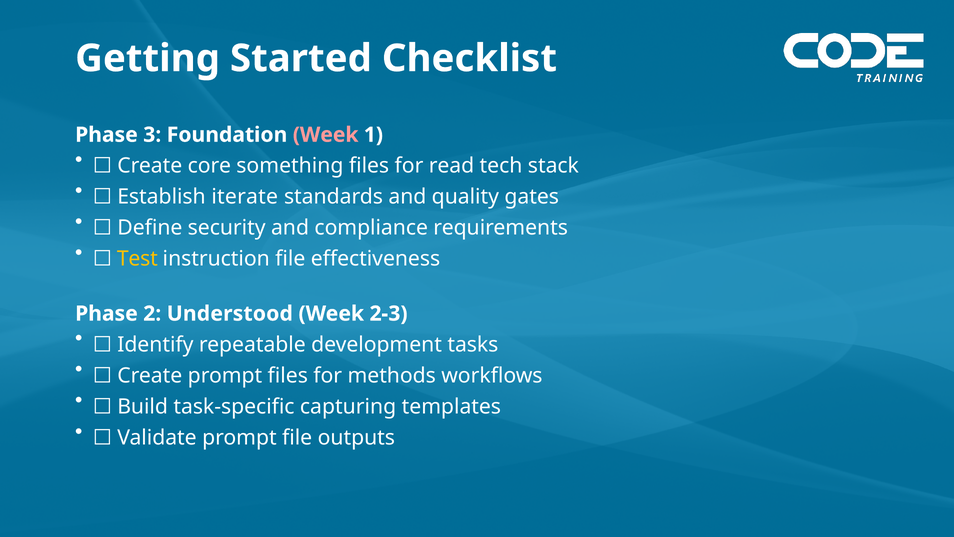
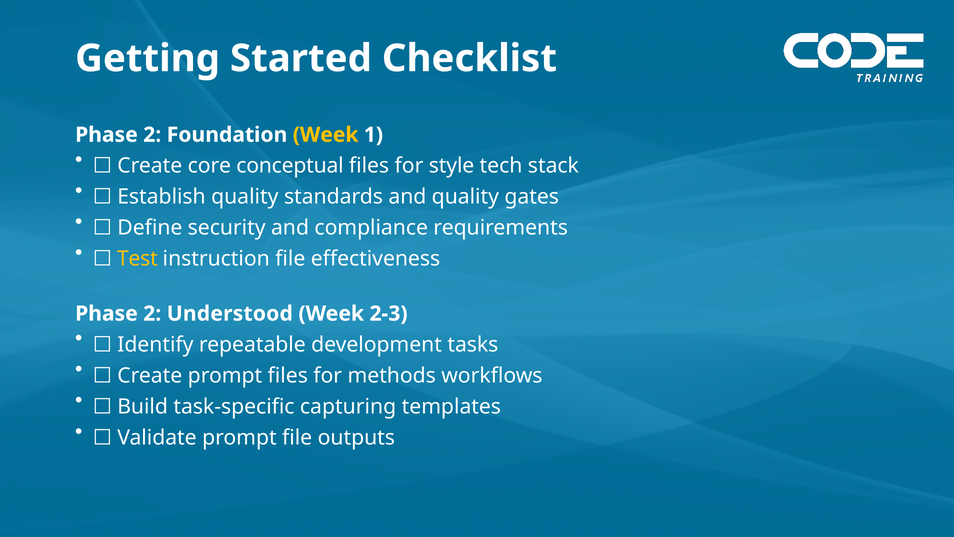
3 at (152, 135): 3 -> 2
Week at (326, 135) colour: pink -> yellow
something: something -> conceptual
read: read -> style
Establish iterate: iterate -> quality
